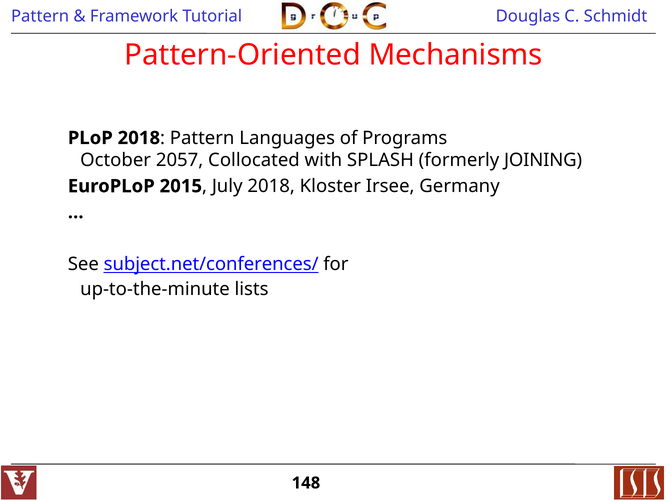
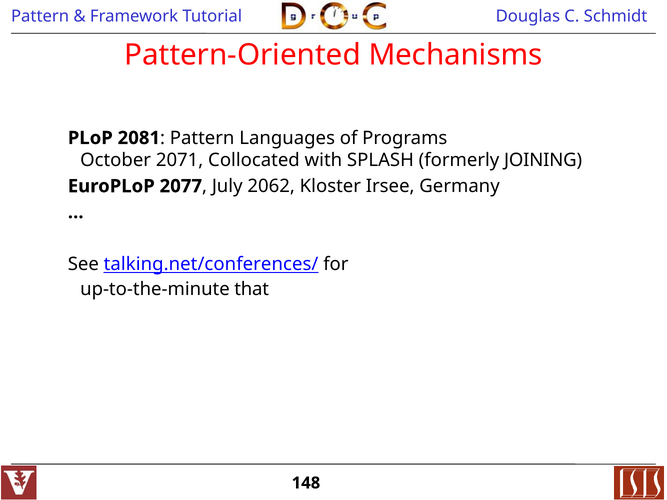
PLoP 2018: 2018 -> 2081
2057: 2057 -> 2071
2015: 2015 -> 2077
July 2018: 2018 -> 2062
subject.net/conferences/: subject.net/conferences/ -> talking.net/conferences/
lists: lists -> that
